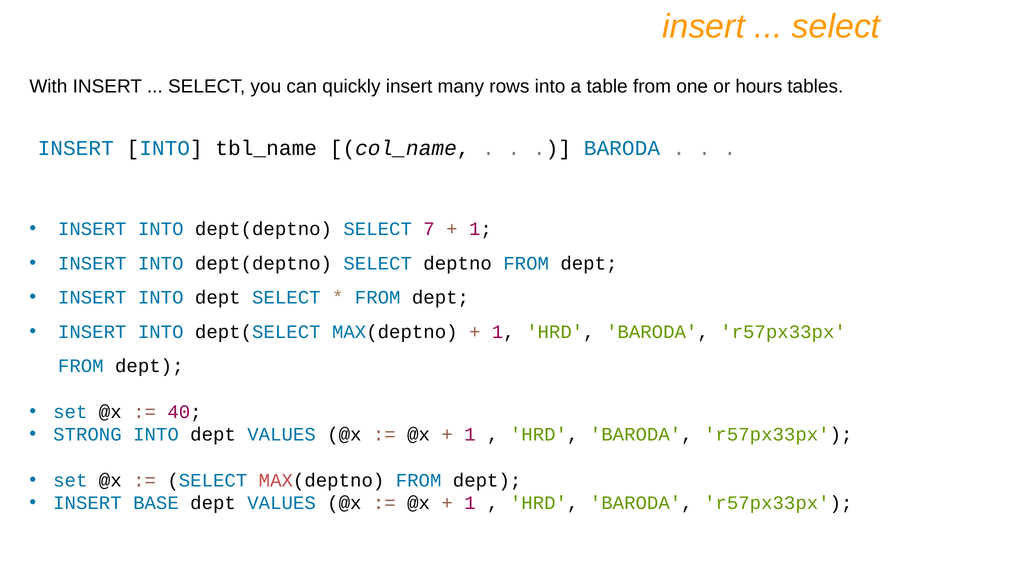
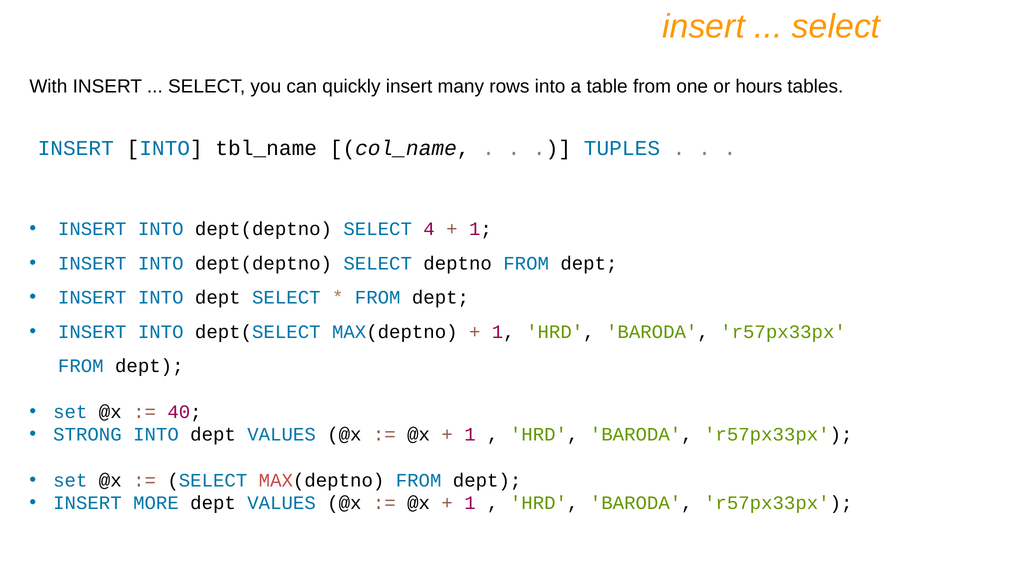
BARODA at (622, 148): BARODA -> TUPLES
7: 7 -> 4
BASE: BASE -> MORE
